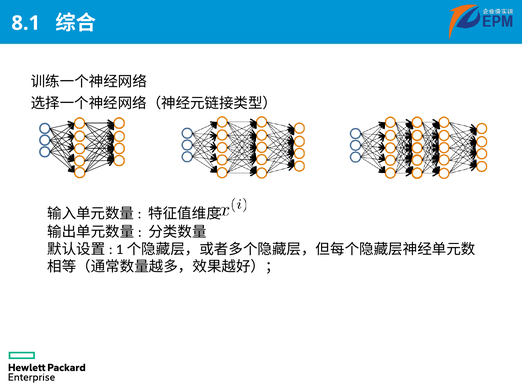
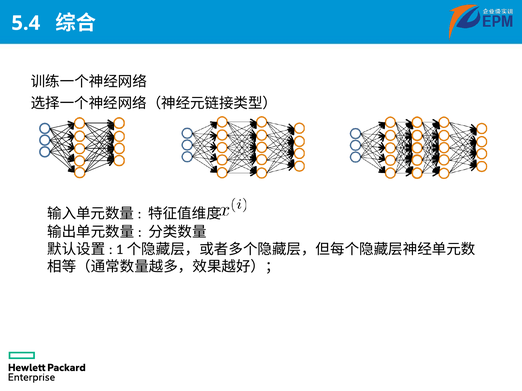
8.1: 8.1 -> 5.4
